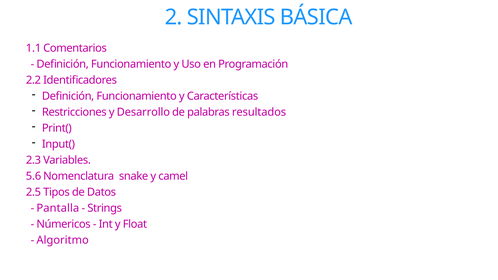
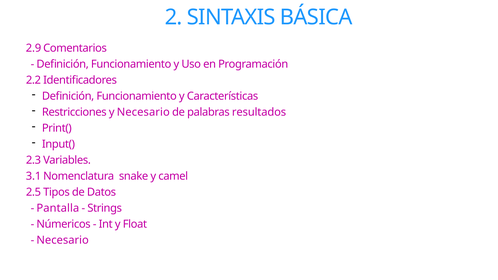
1.1: 1.1 -> 2.9
y Desarrollo: Desarrollo -> Necesario
5.6: 5.6 -> 3.1
Algoritmo at (63, 240): Algoritmo -> Necesario
